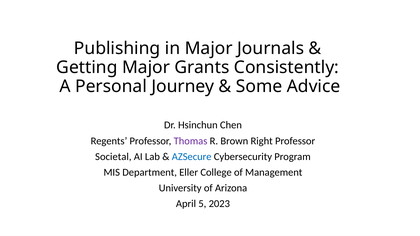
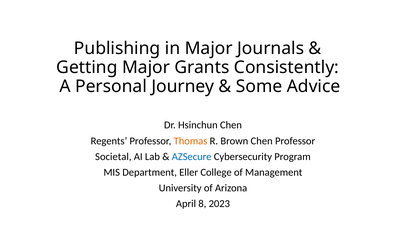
Thomas colour: purple -> orange
Brown Right: Right -> Chen
5: 5 -> 8
